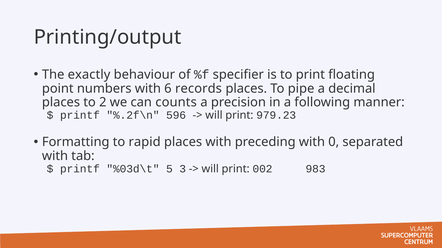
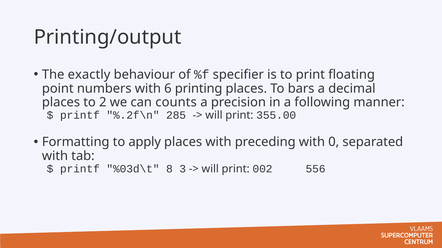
records: records -> printing
pipe: pipe -> bars
596: 596 -> 285
979.23: 979.23 -> 355.00
rapid: rapid -> apply
5: 5 -> 8
983: 983 -> 556
